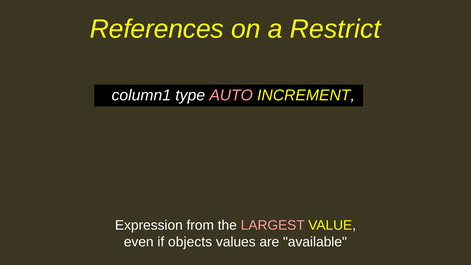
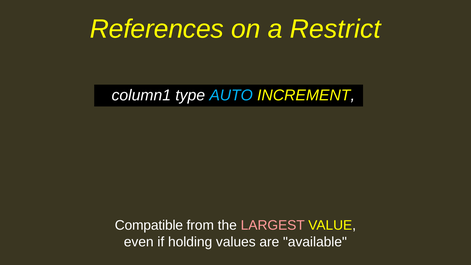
AUTO colour: pink -> light blue
Expression: Expression -> Compatible
objects: objects -> holding
